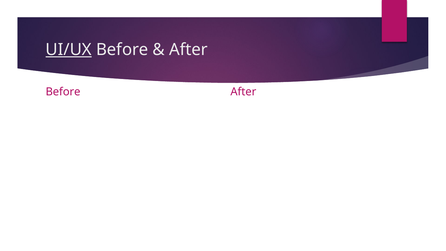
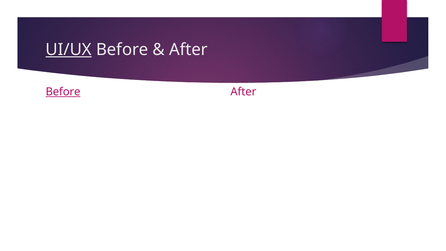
Before at (63, 92) underline: none -> present
